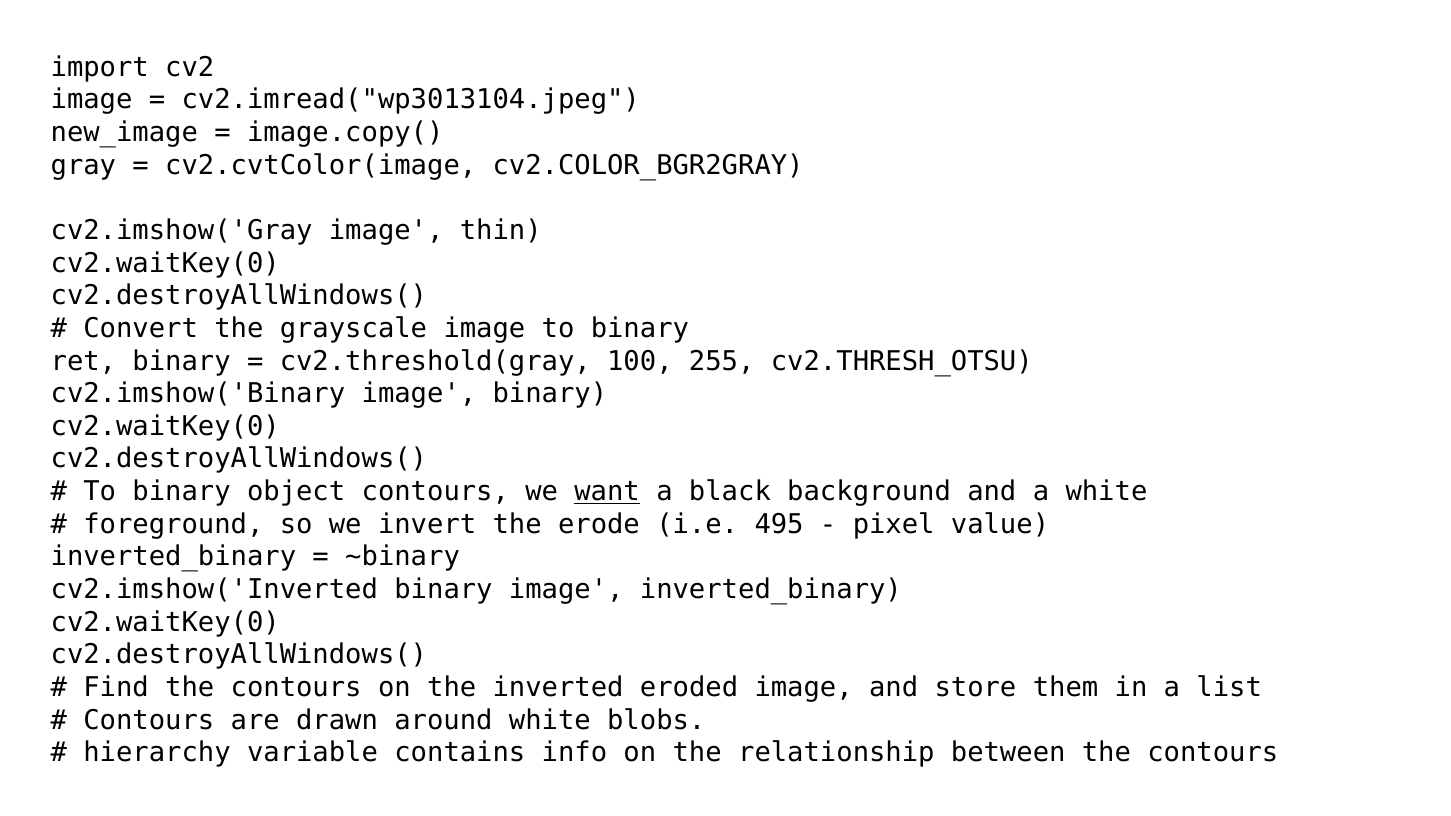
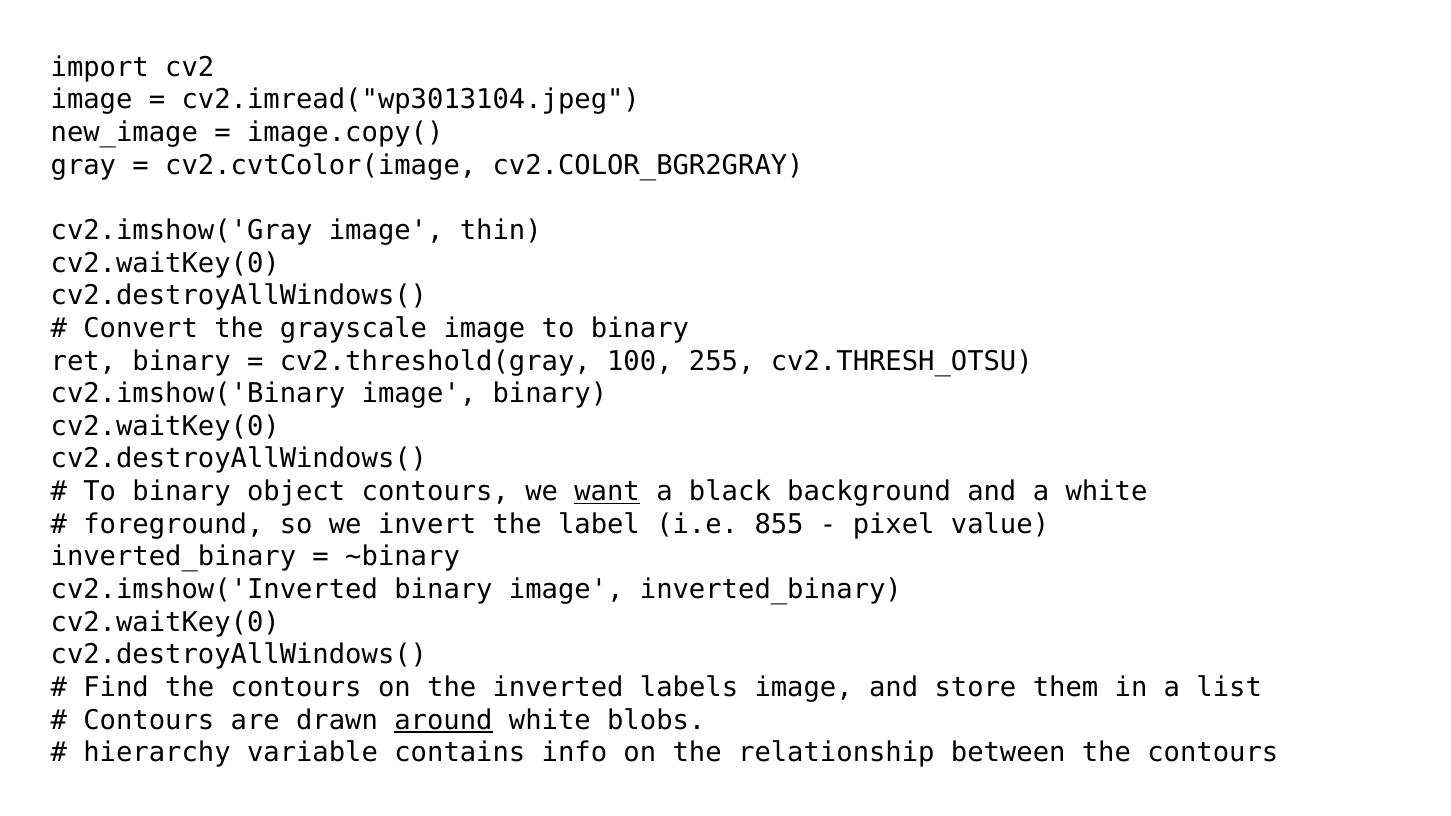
erode: erode -> label
495: 495 -> 855
eroded: eroded -> labels
around underline: none -> present
